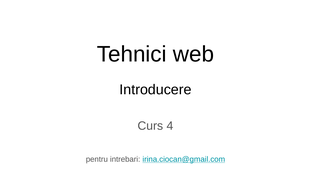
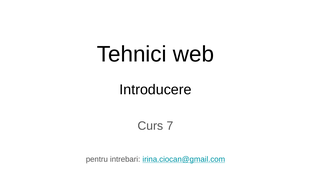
4: 4 -> 7
